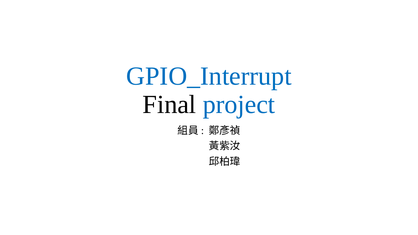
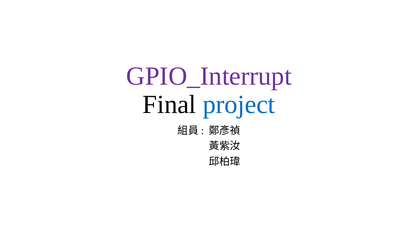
GPIO_Interrupt colour: blue -> purple
